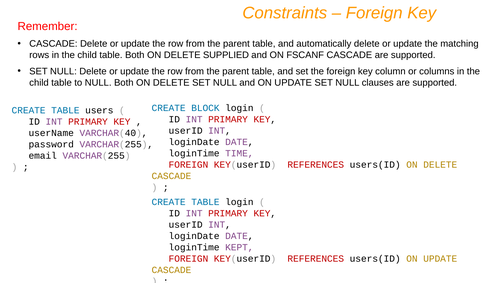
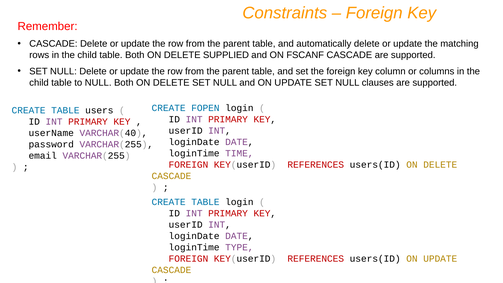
BLOCK: BLOCK -> FOPEN
KEPT: KEPT -> TYPE
